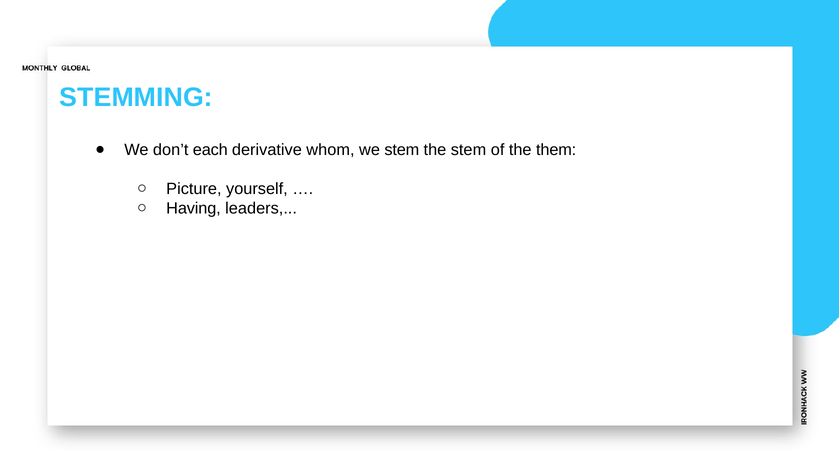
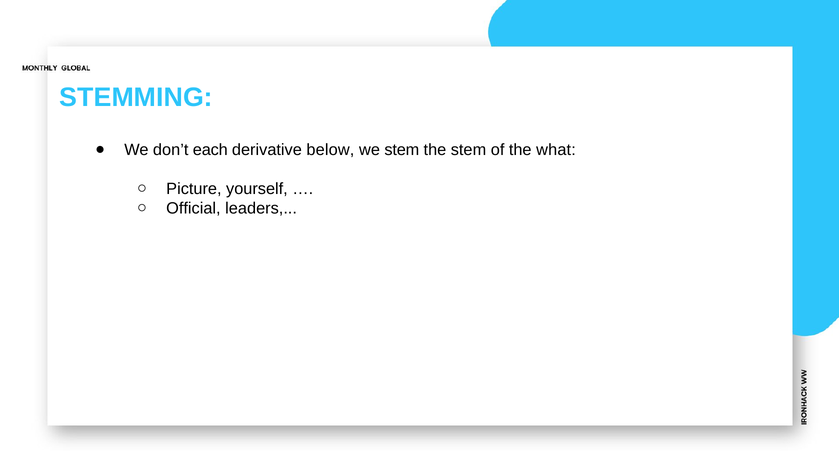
whom: whom -> below
them: them -> what
Having: Having -> Official
